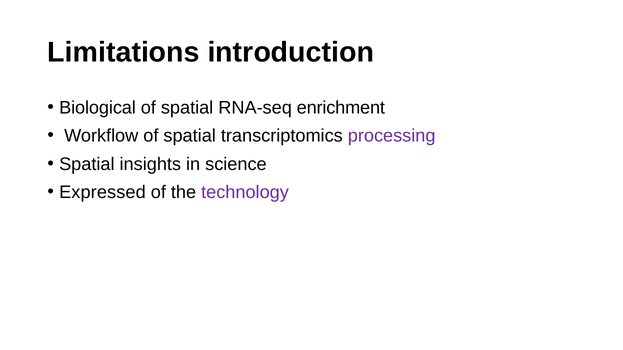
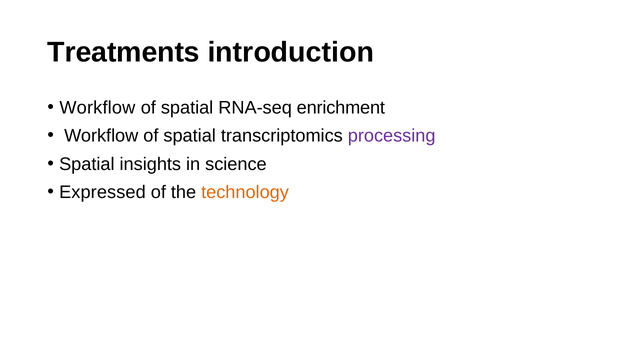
Limitations: Limitations -> Treatments
Biological at (98, 108): Biological -> Workflow
technology colour: purple -> orange
